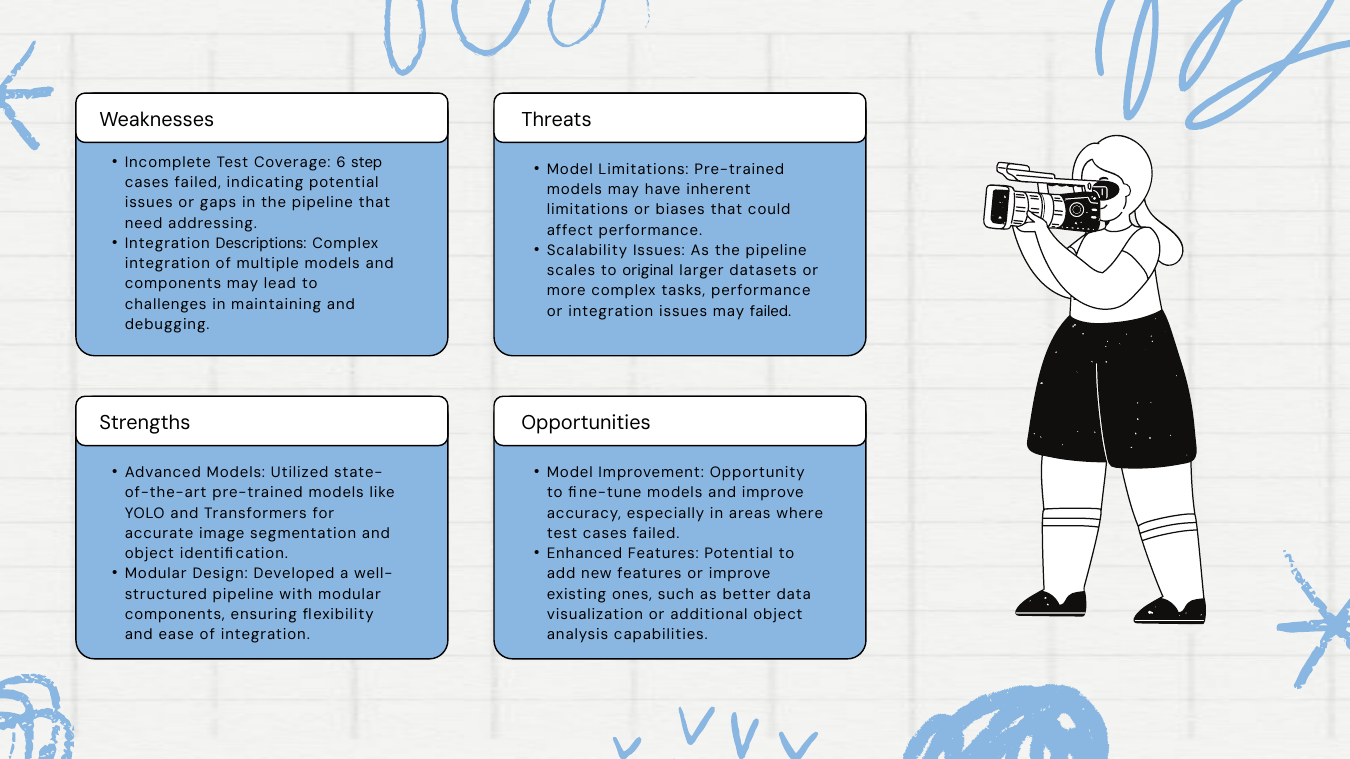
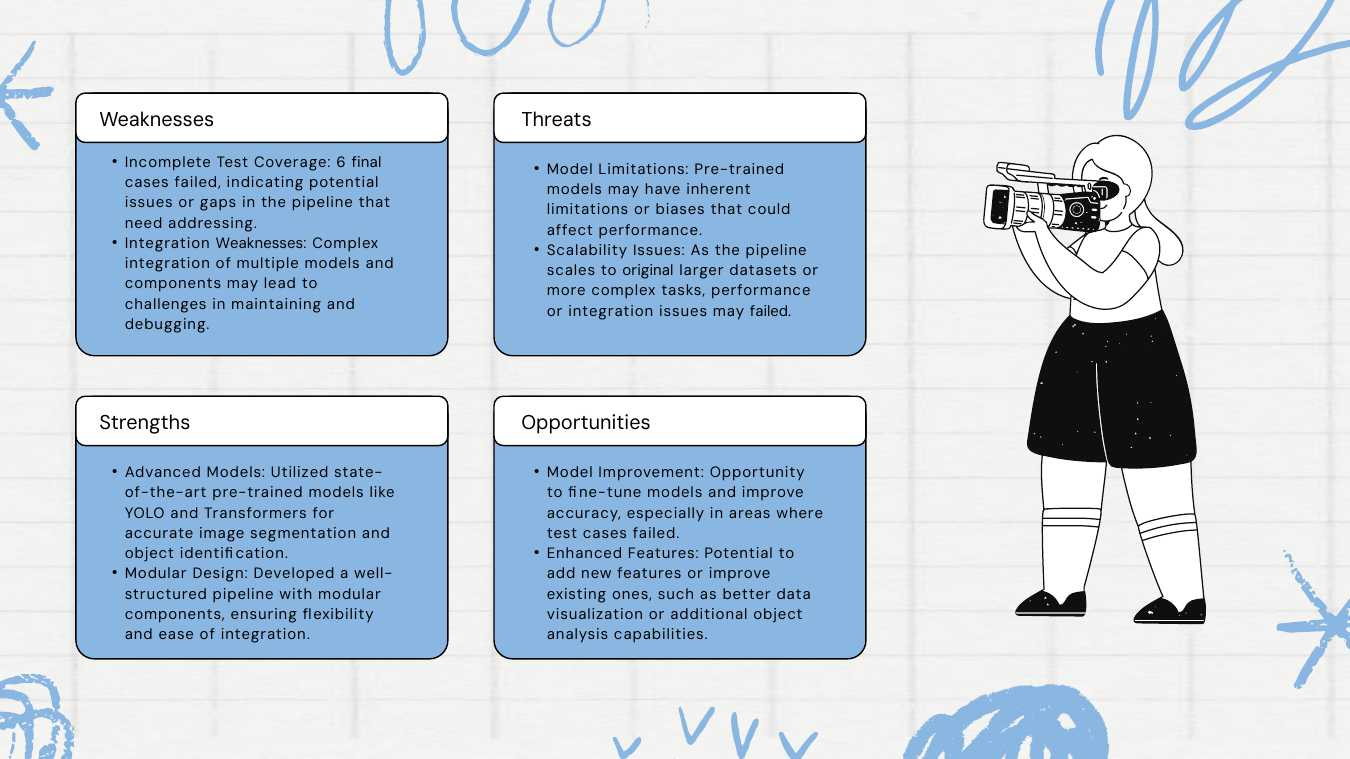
step: step -> final
Integration Descriptions: Descriptions -> Weaknesses
